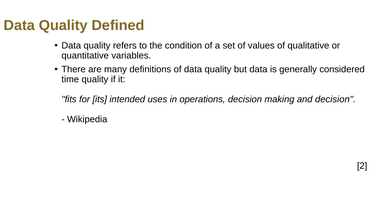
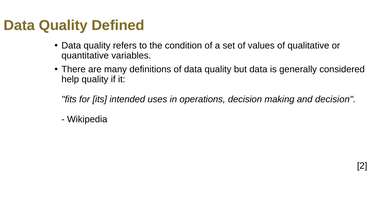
time: time -> help
